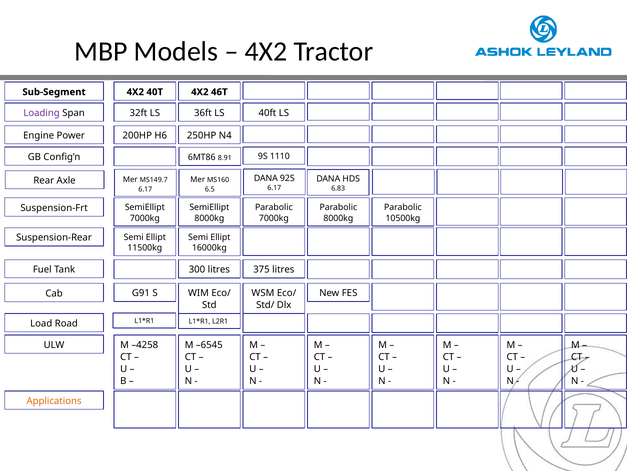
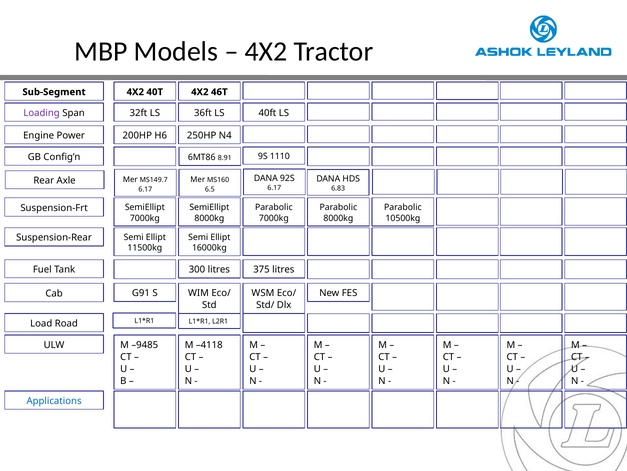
–4258: –4258 -> –9485
–6545: –6545 -> –4118
Applications colour: orange -> blue
